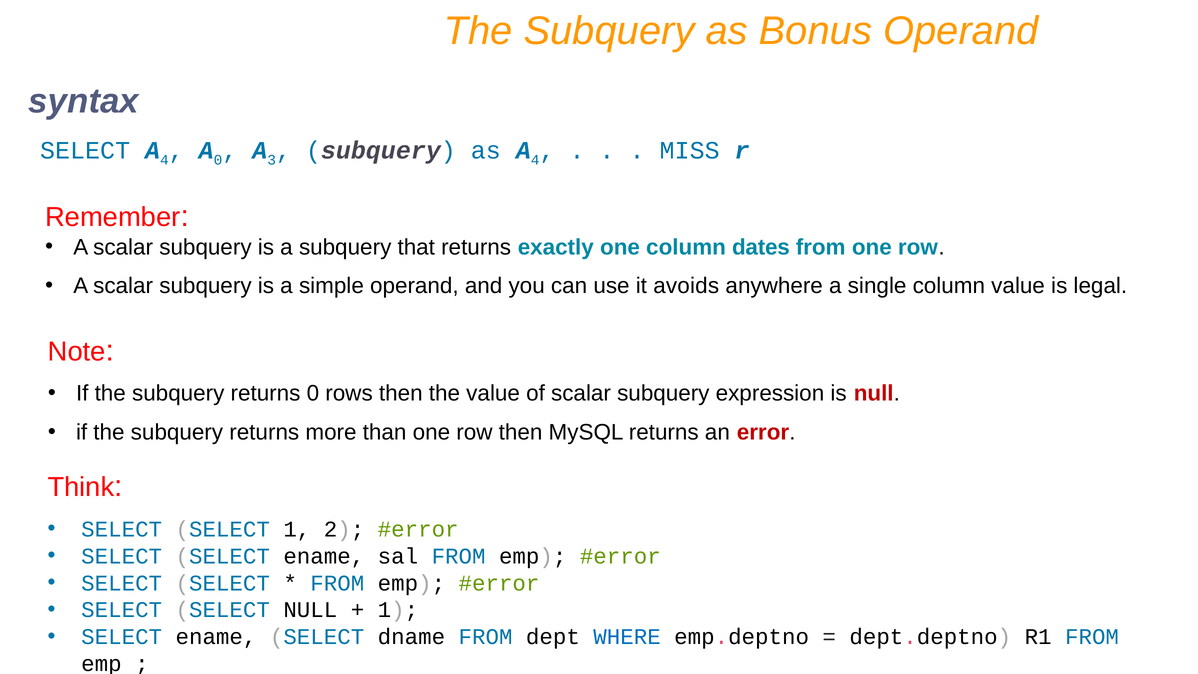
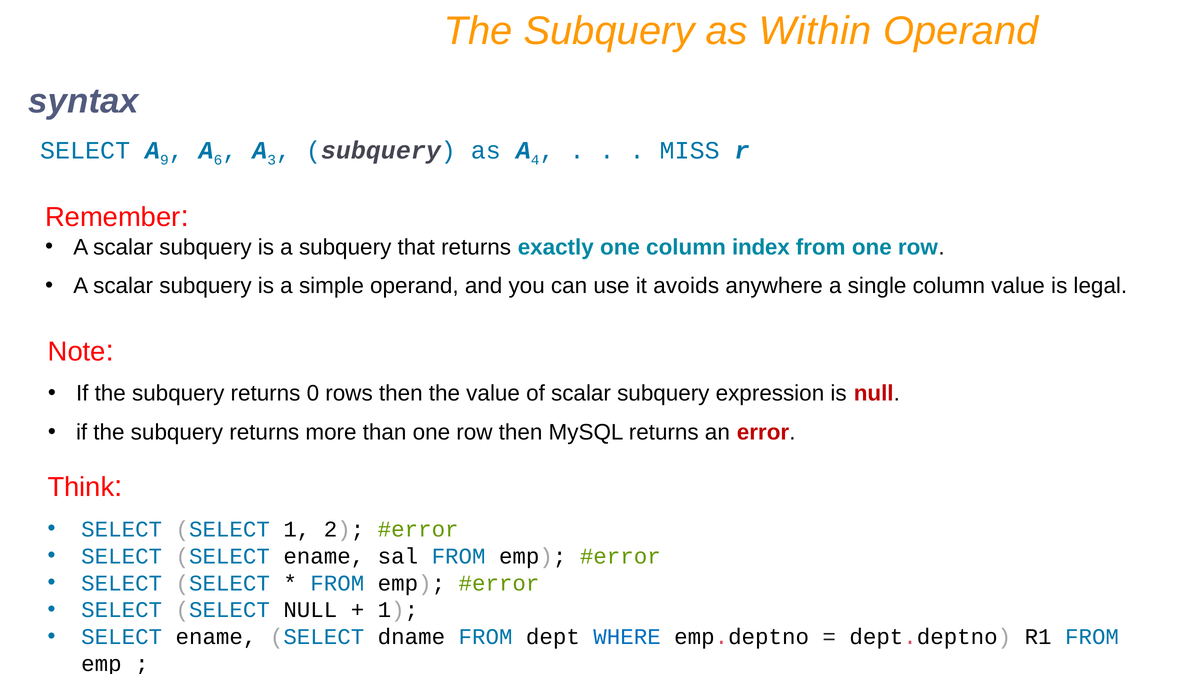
Bonus: Bonus -> Within
SELECT A 4: 4 -> 9
A 0: 0 -> 6
dates: dates -> index
